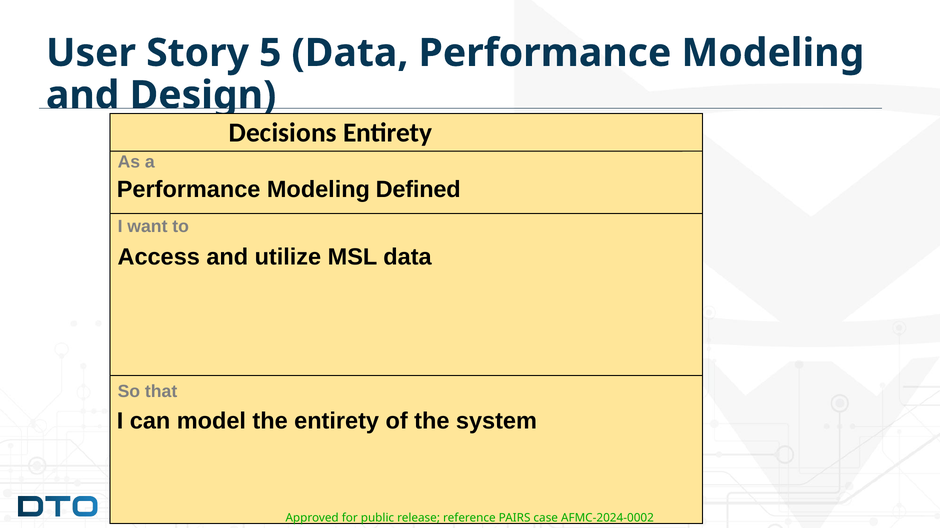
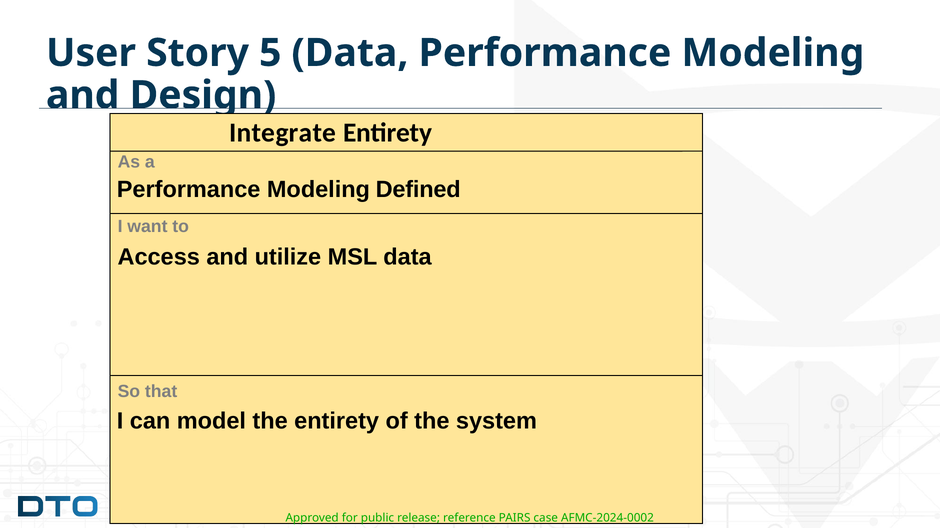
Decisions: Decisions -> Integrate
